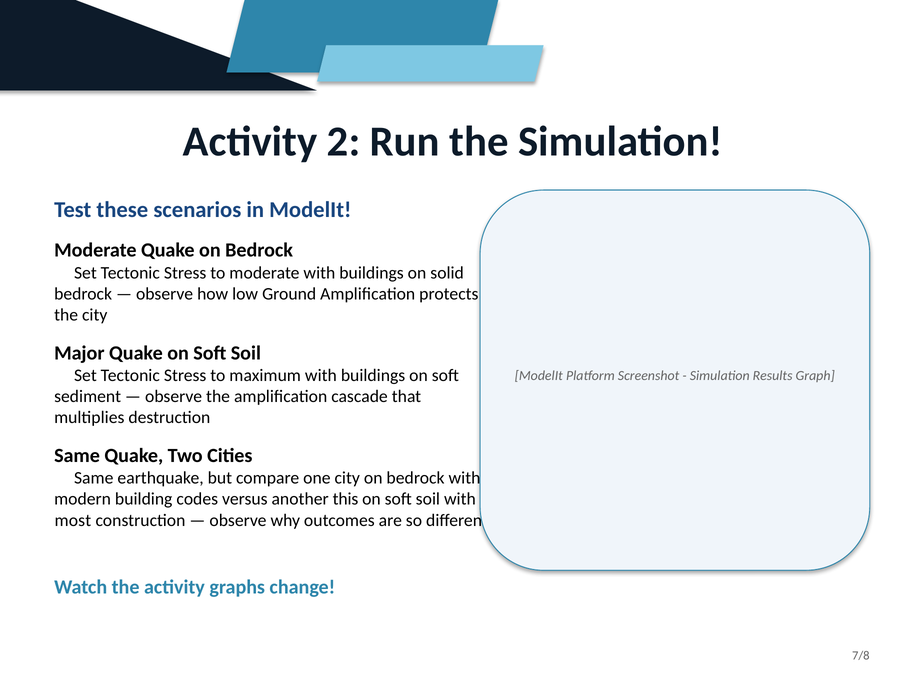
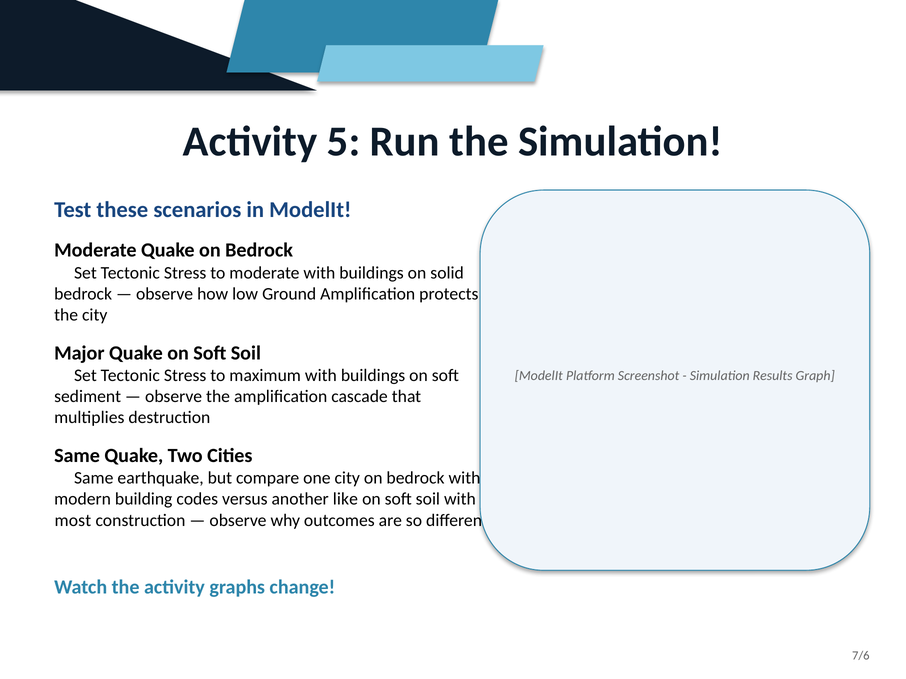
2: 2 -> 5
this: this -> like
7/8: 7/8 -> 7/6
